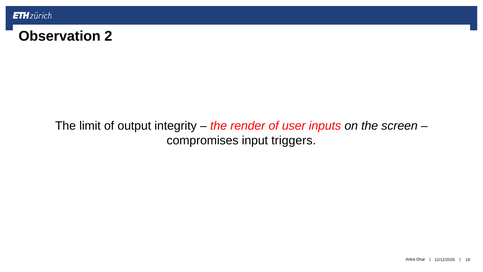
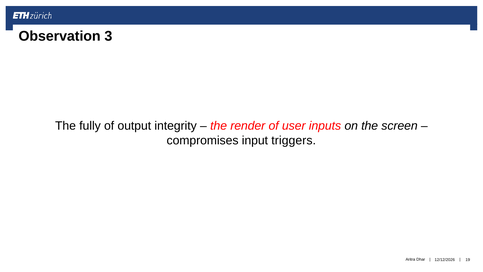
2: 2 -> 3
limit: limit -> fully
